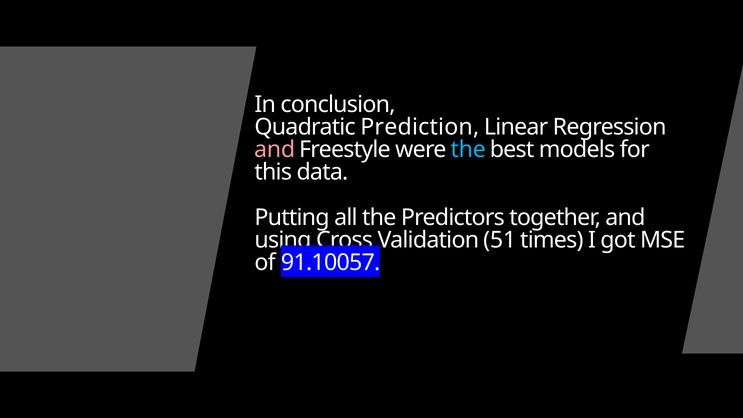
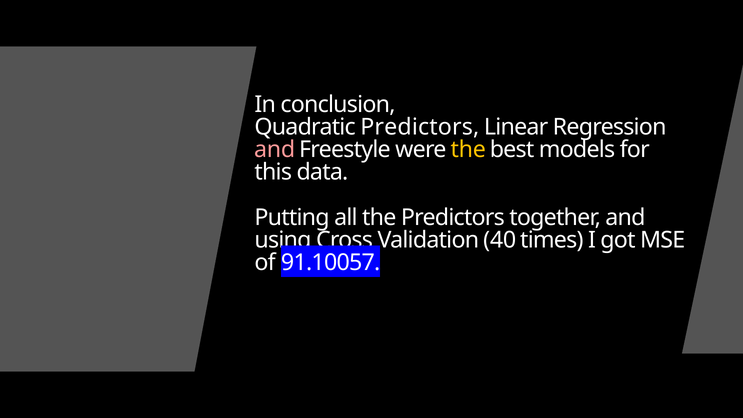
Quadratic Prediction: Prediction -> Predictors
the at (468, 150) colour: light blue -> yellow
51: 51 -> 40
